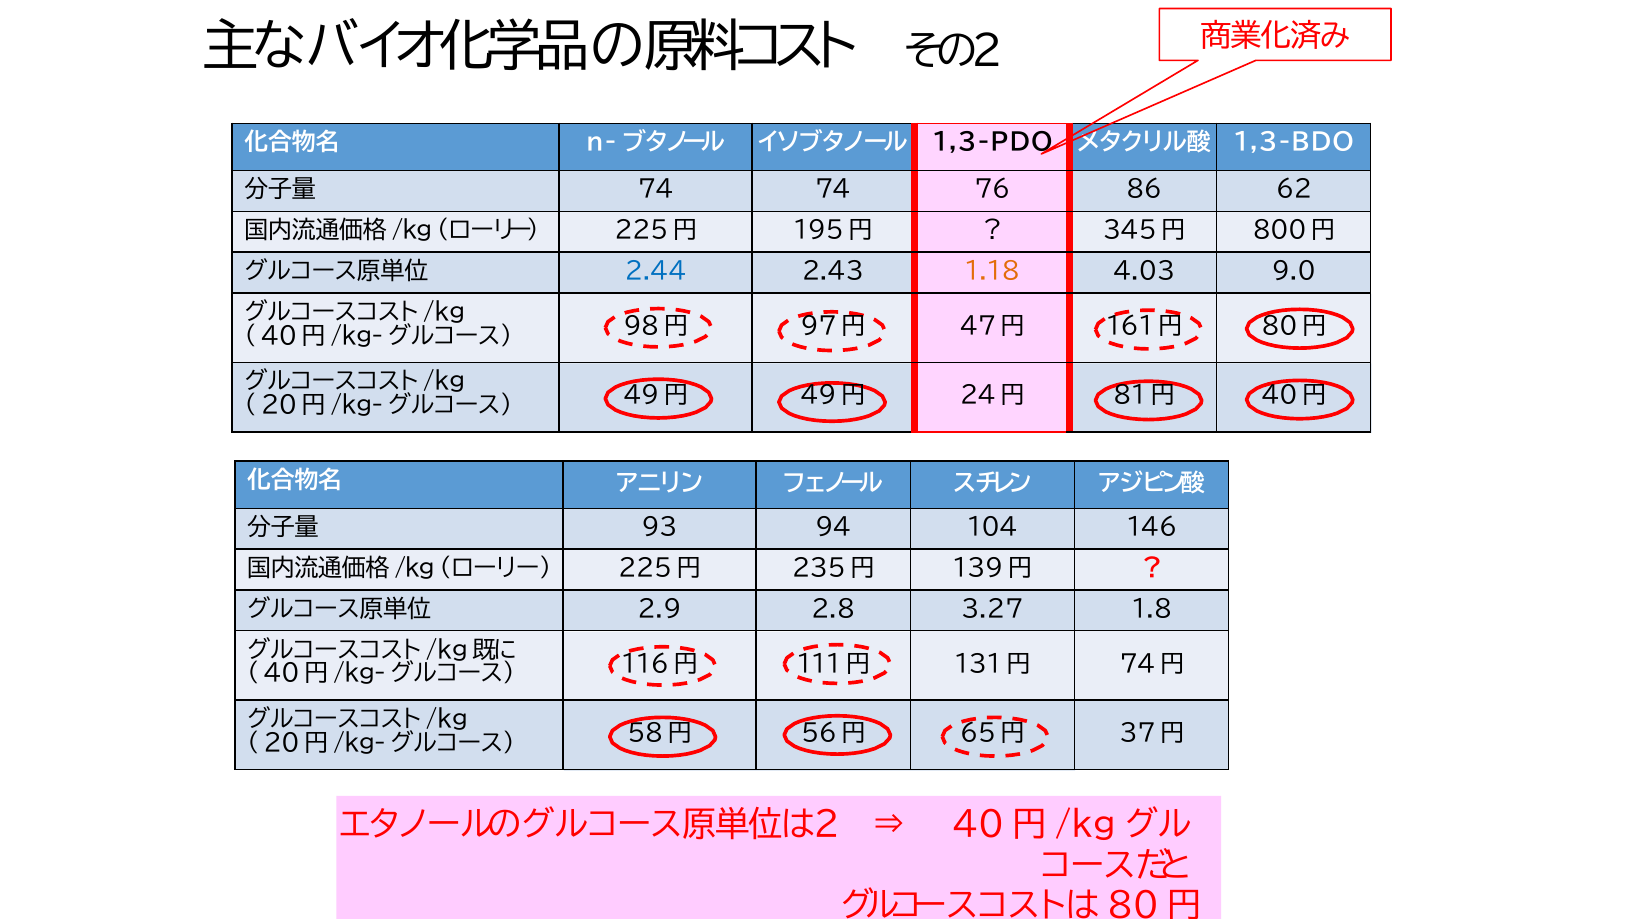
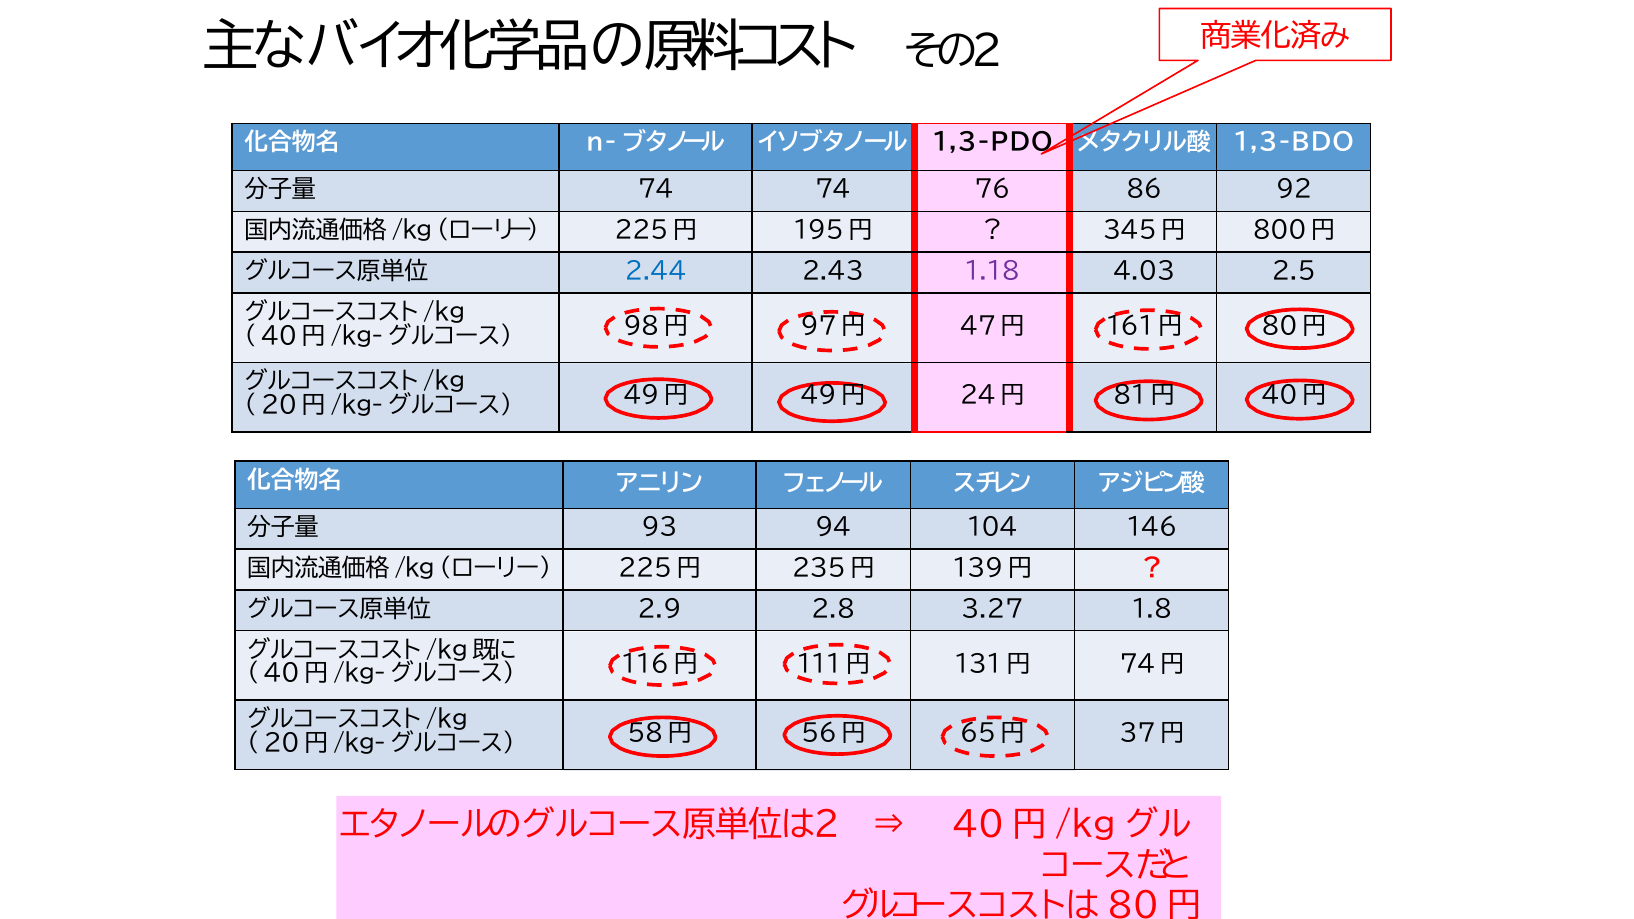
62: 62 -> 92
1.18 colour: orange -> purple
9.0: 9.0 -> 2.5
